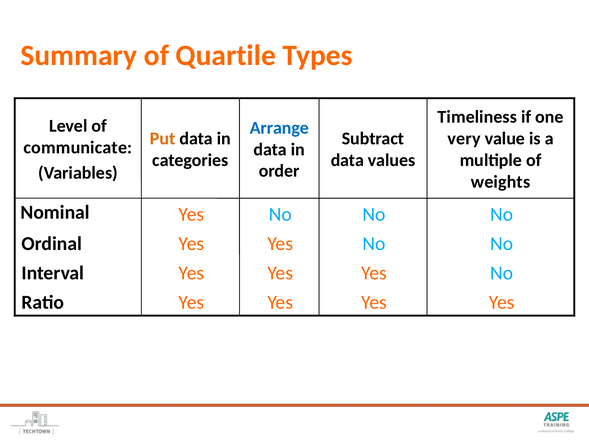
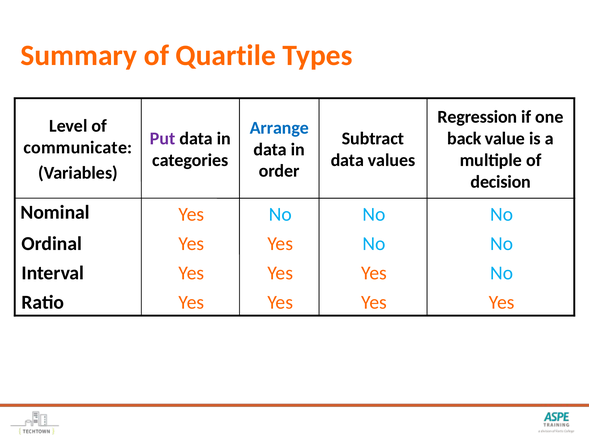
Timeliness: Timeliness -> Regression
Put colour: orange -> purple
very: very -> back
weights: weights -> decision
